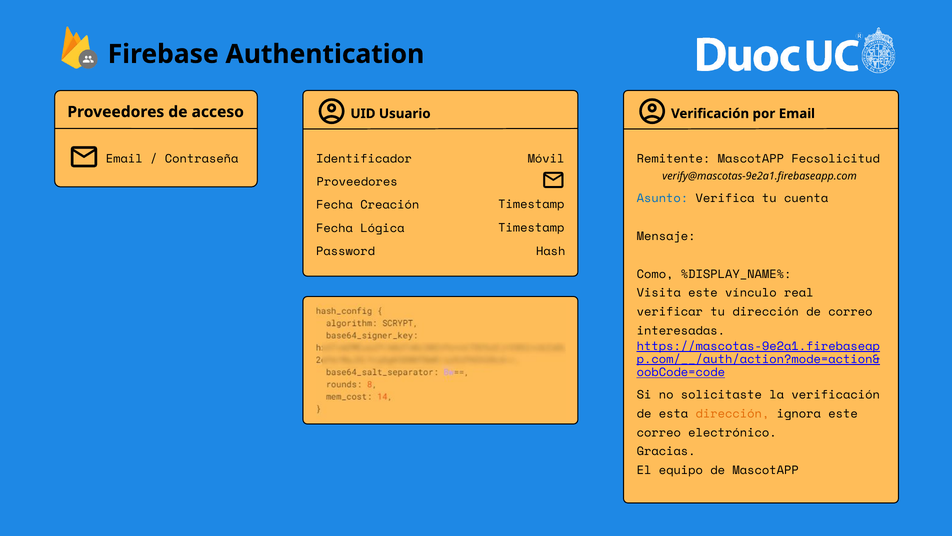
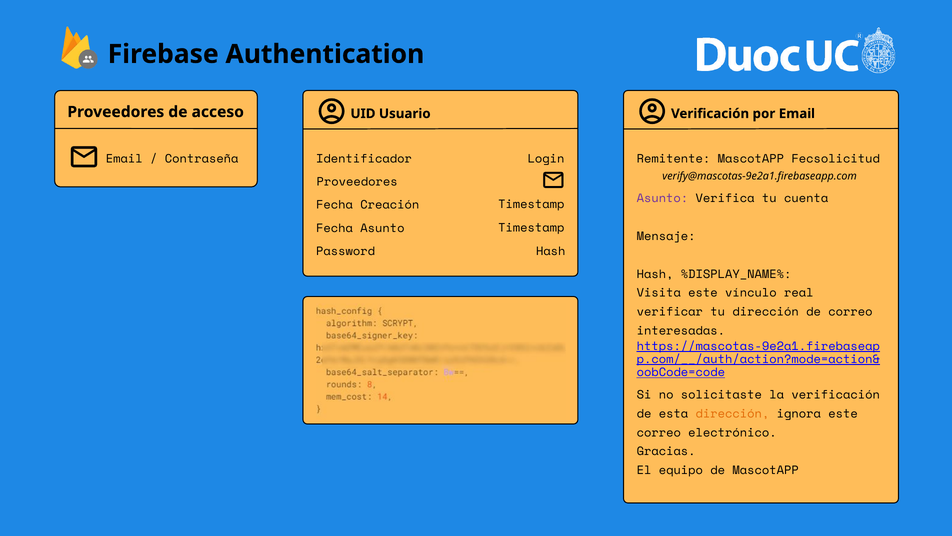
Móvil: Móvil -> Login
Asunto at (662, 198) colour: blue -> purple
Fecha Lógica: Lógica -> Asunto
Como at (655, 274): Como -> Hash
